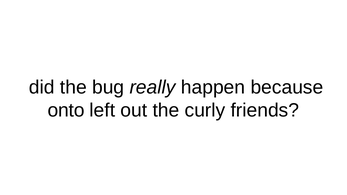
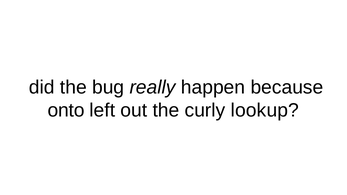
friends: friends -> lookup
